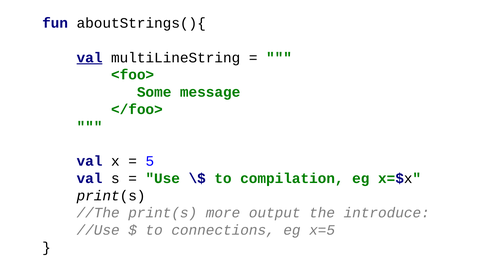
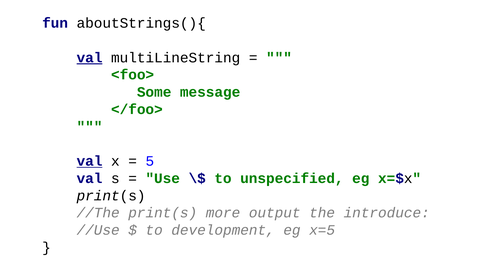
val at (90, 161) underline: none -> present
compilation: compilation -> unspecified
connections: connections -> development
